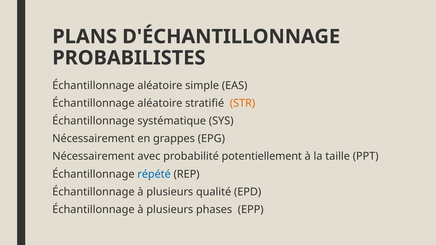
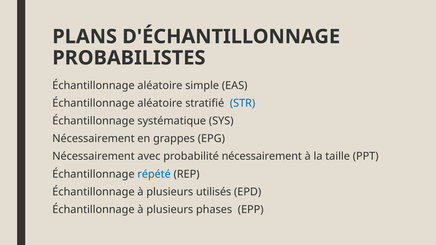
STR colour: orange -> blue
probabilité potentiellement: potentiellement -> nécessairement
qualité: qualité -> utilisés
